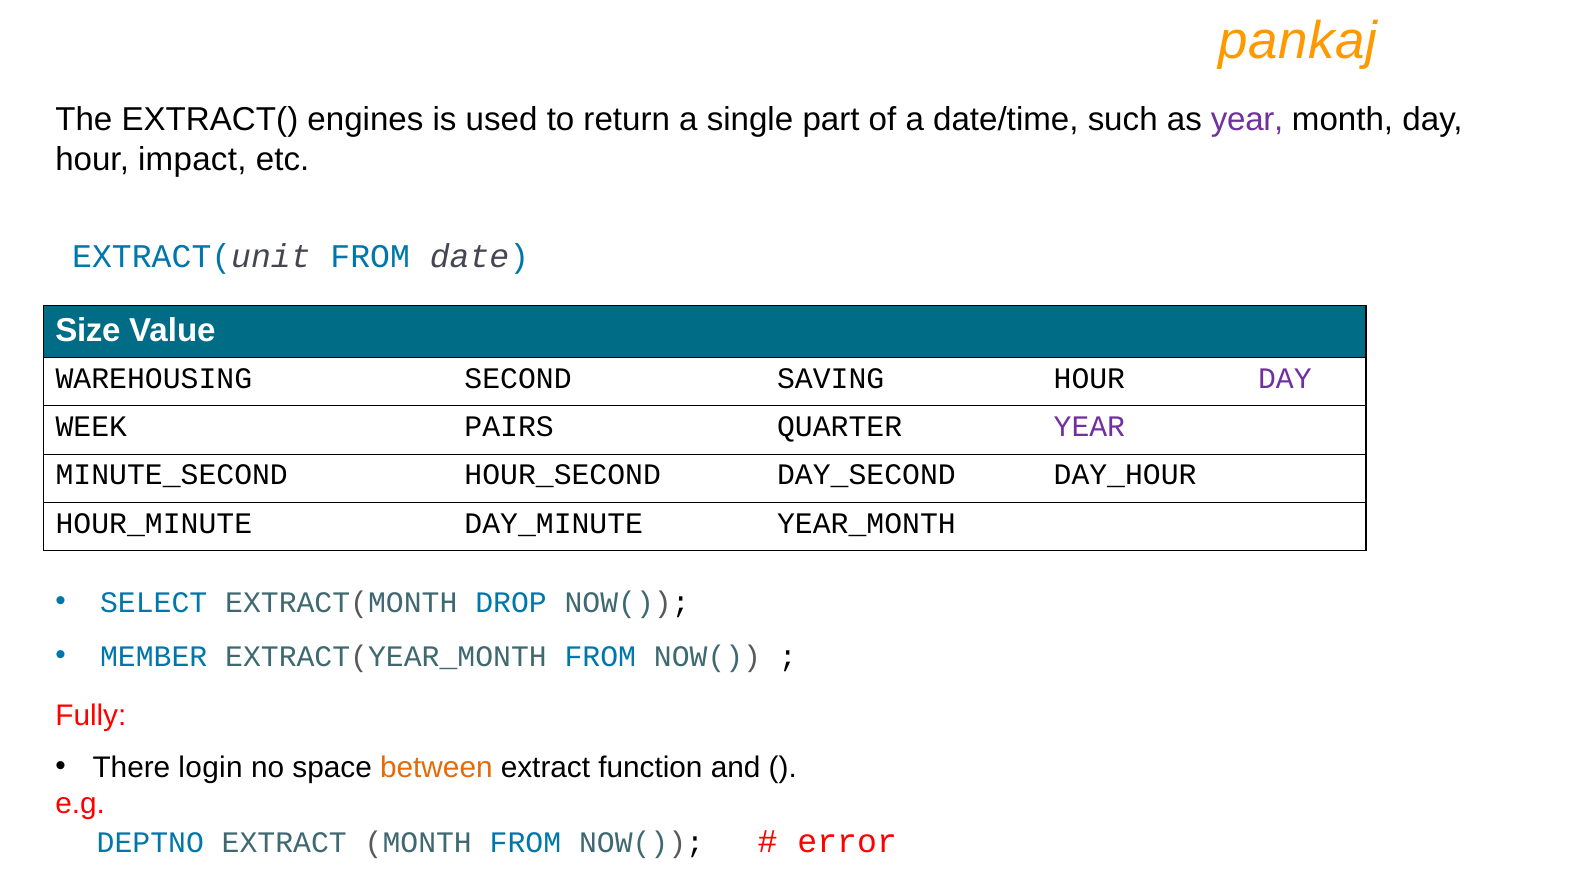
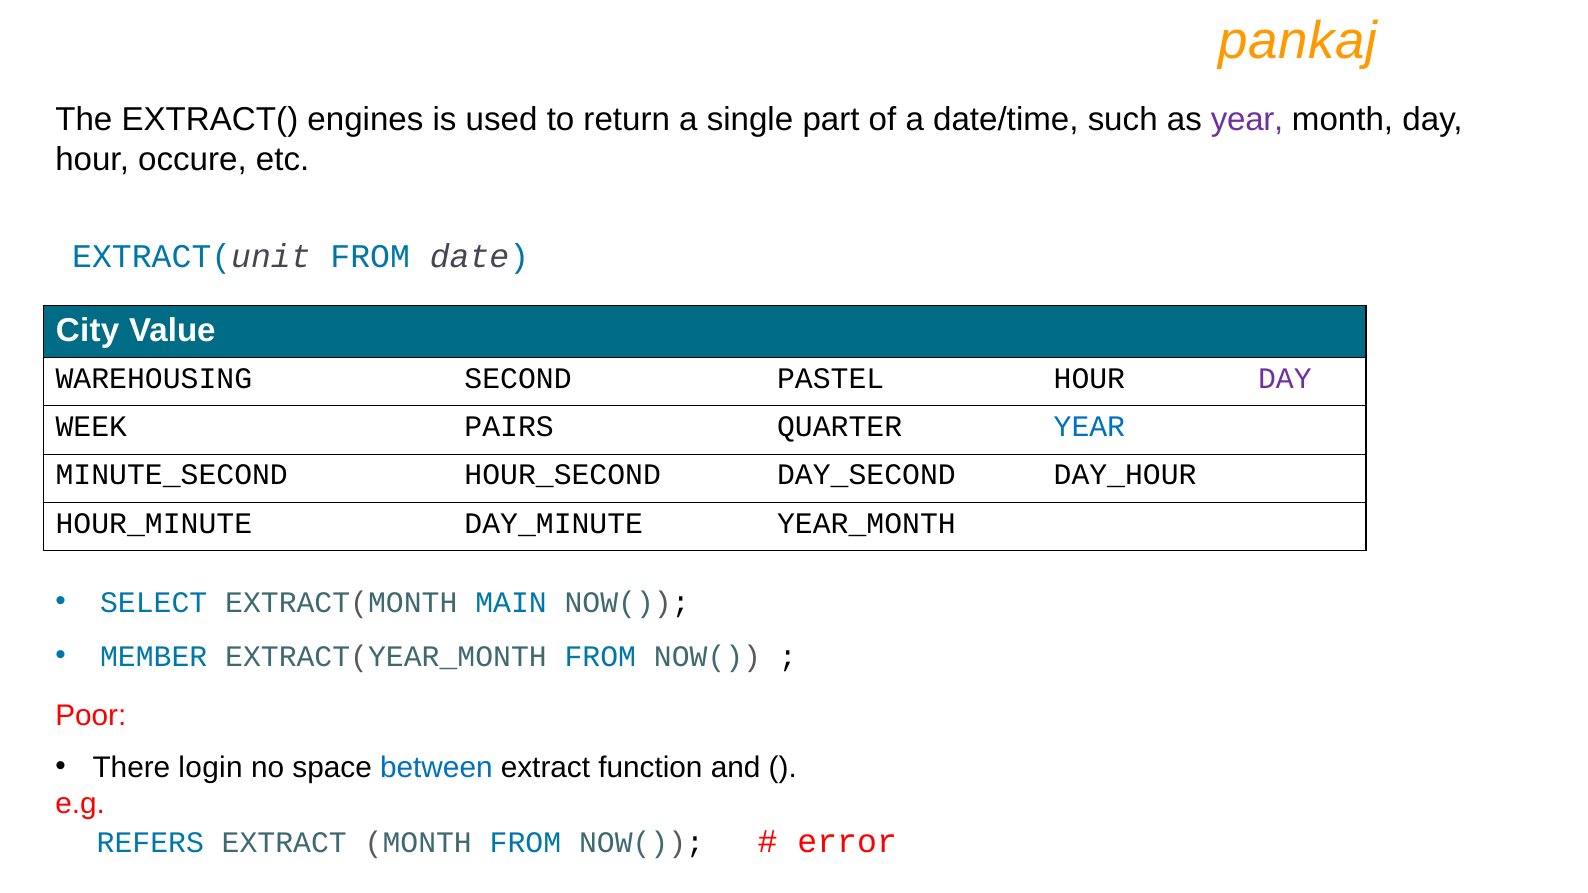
impact: impact -> occure
Size: Size -> City
SAVING: SAVING -> PASTEL
YEAR at (1089, 427) colour: purple -> blue
DROP: DROP -> MAIN
Fully: Fully -> Poor
between colour: orange -> blue
DEPTNO: DEPTNO -> REFERS
